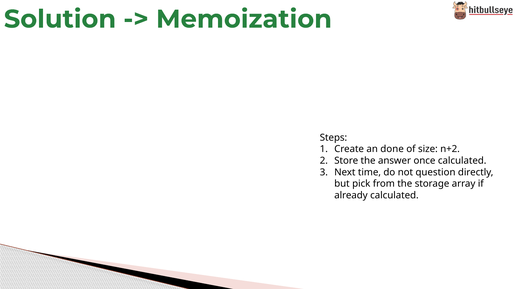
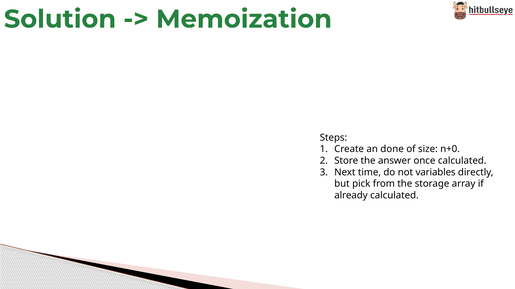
n+2: n+2 -> n+0
question: question -> variables
